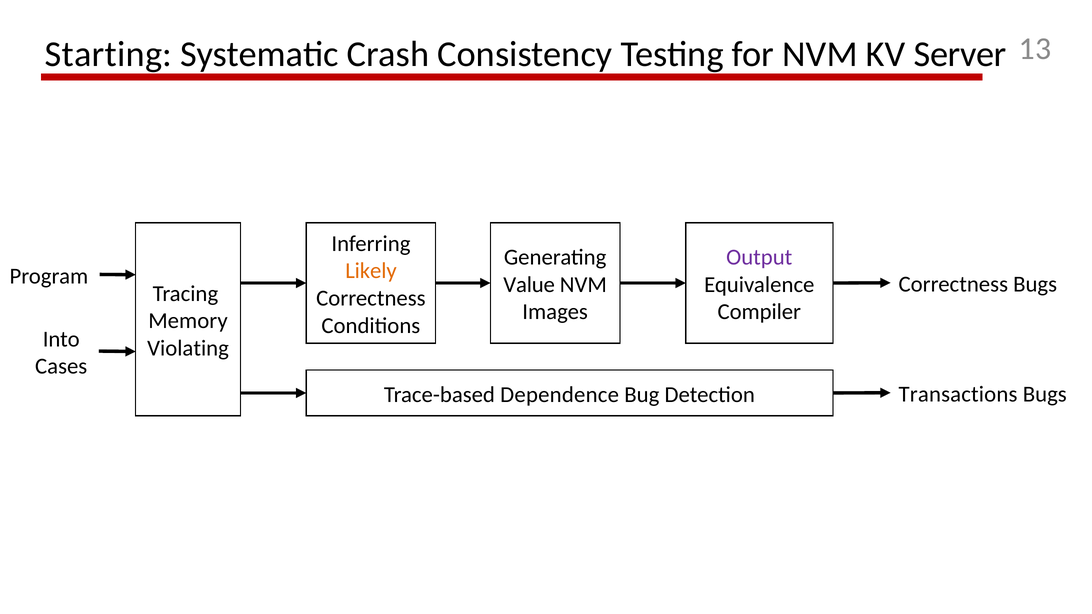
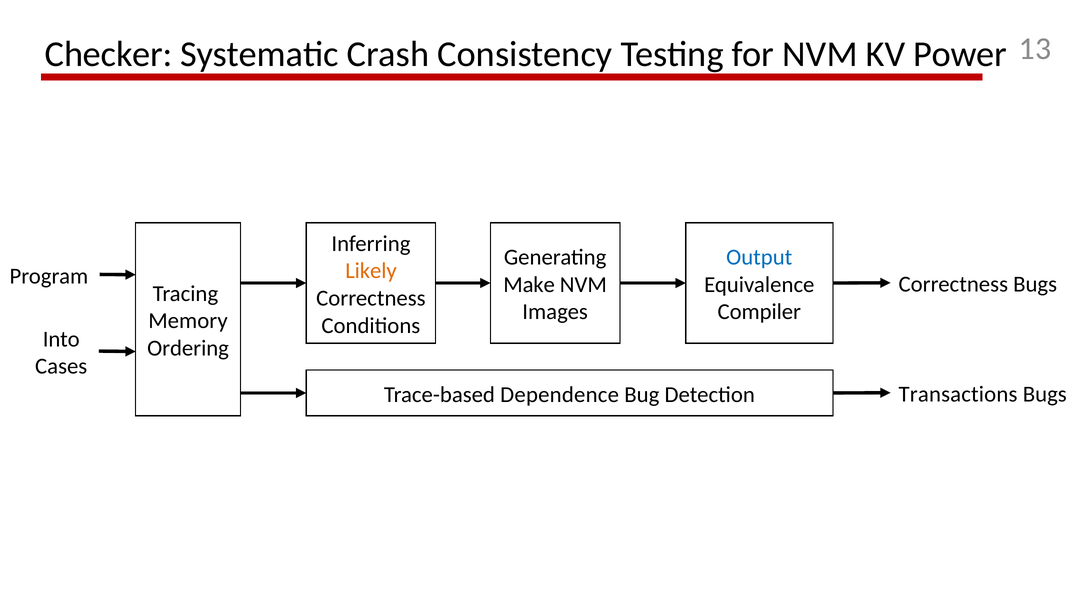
Starting: Starting -> Checker
Server: Server -> Power
Output colour: purple -> blue
Value: Value -> Make
Violating: Violating -> Ordering
